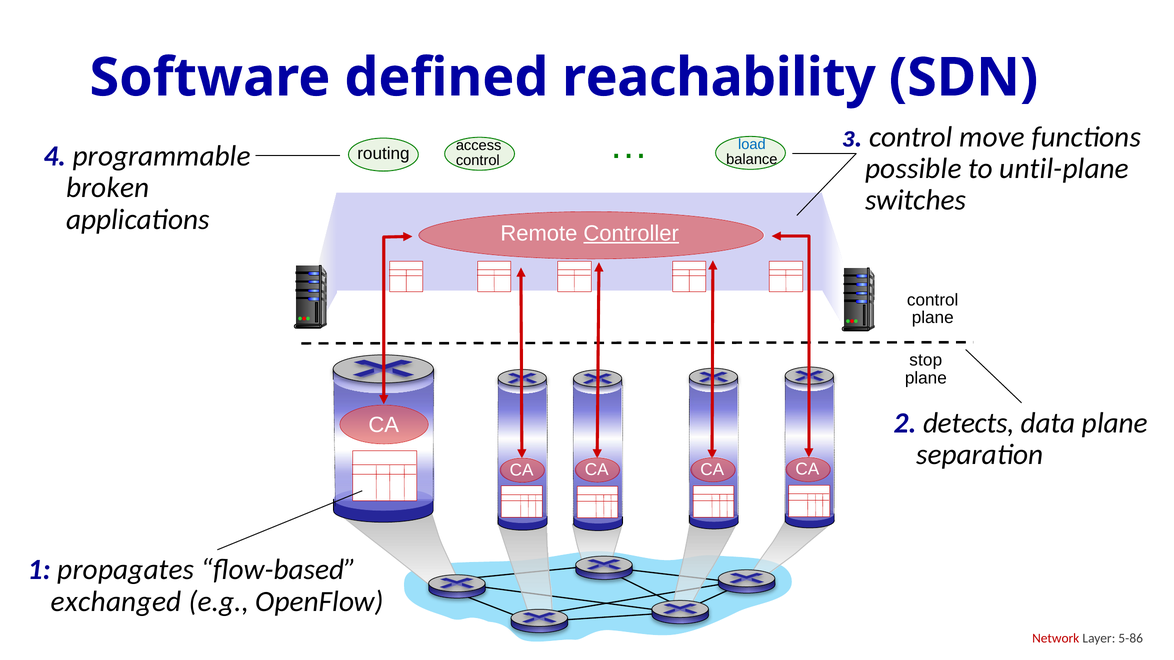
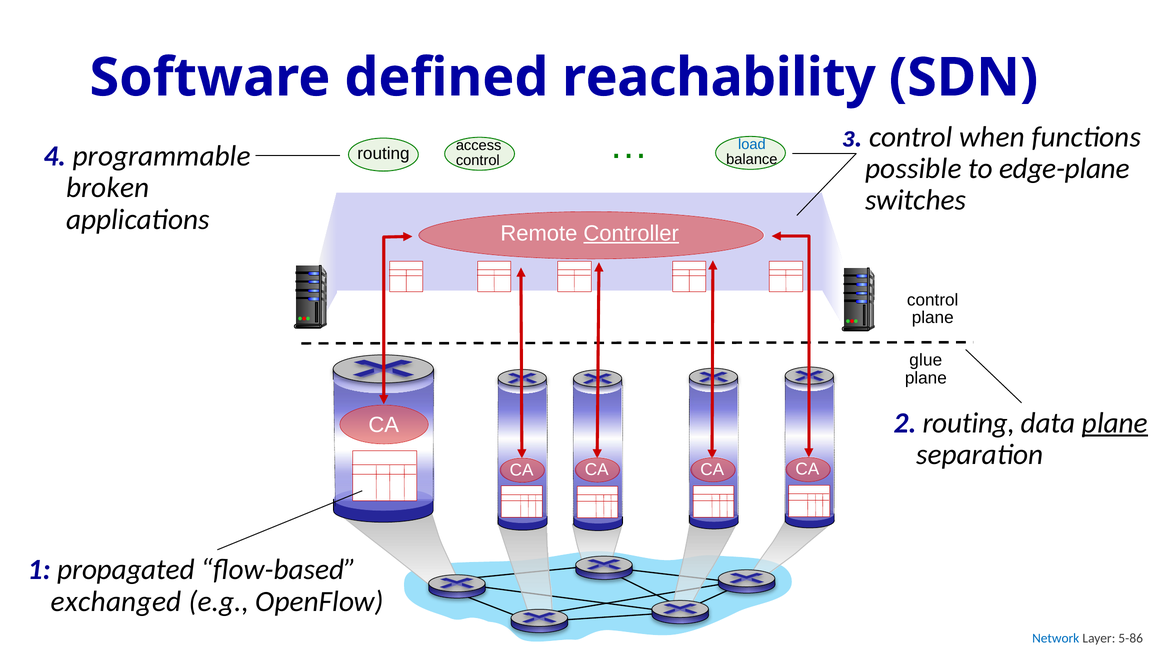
move: move -> when
until-plane: until-plane -> edge-plane
stop: stop -> glue
2 detects: detects -> routing
plane at (1115, 423) underline: none -> present
propagates: propagates -> propagated
Network colour: red -> blue
